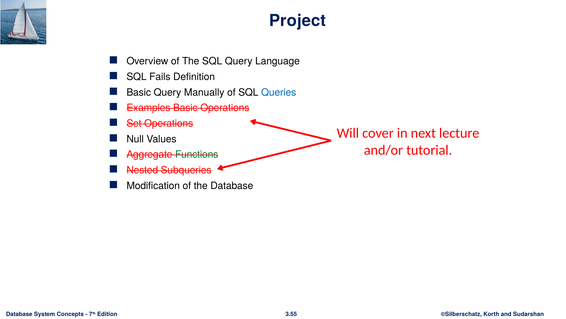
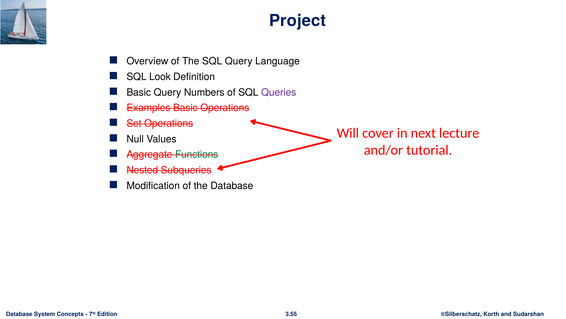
Fails: Fails -> Look
Manually: Manually -> Numbers
Queries colour: blue -> purple
